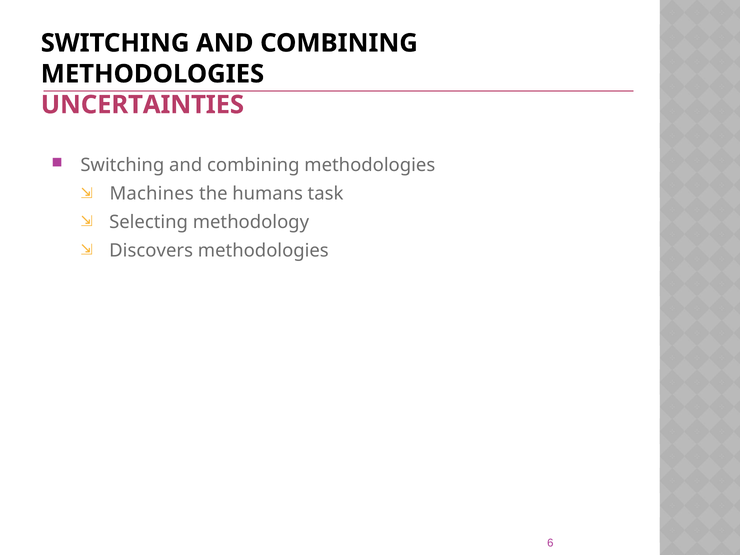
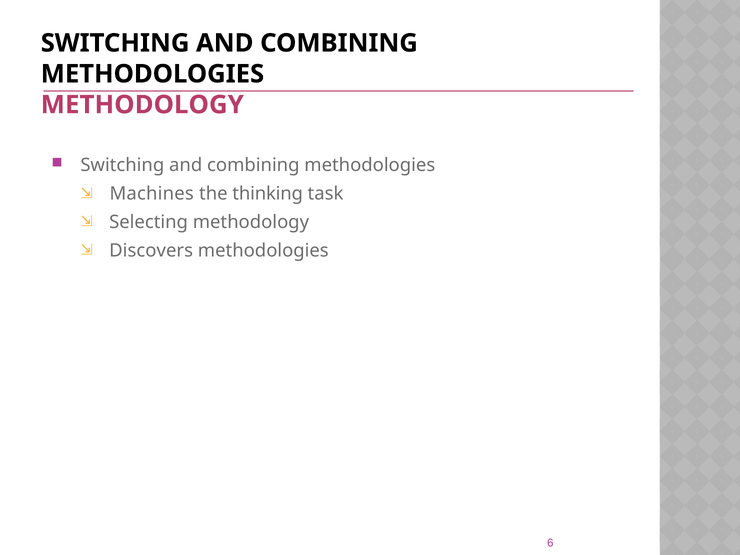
UNCERTAINTIES at (142, 105): UNCERTAINTIES -> METHODOLOGY
humans: humans -> thinking
